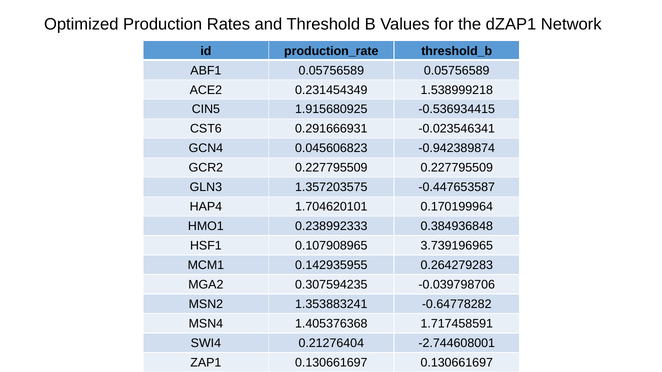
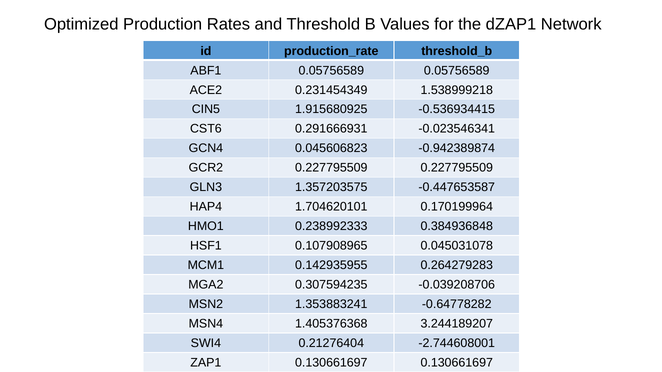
3.739196965: 3.739196965 -> 0.045031078
-0.039798706: -0.039798706 -> -0.039208706
1.717458591: 1.717458591 -> 3.244189207
